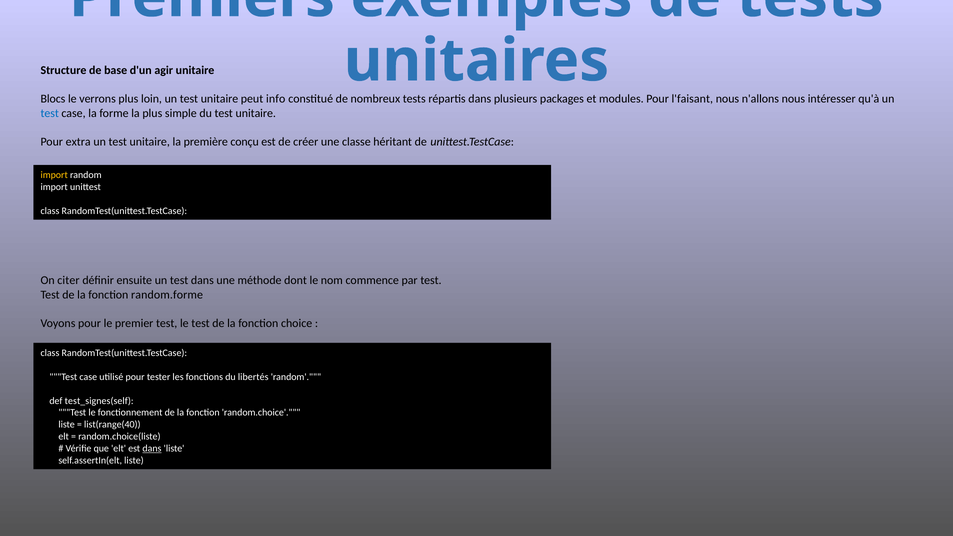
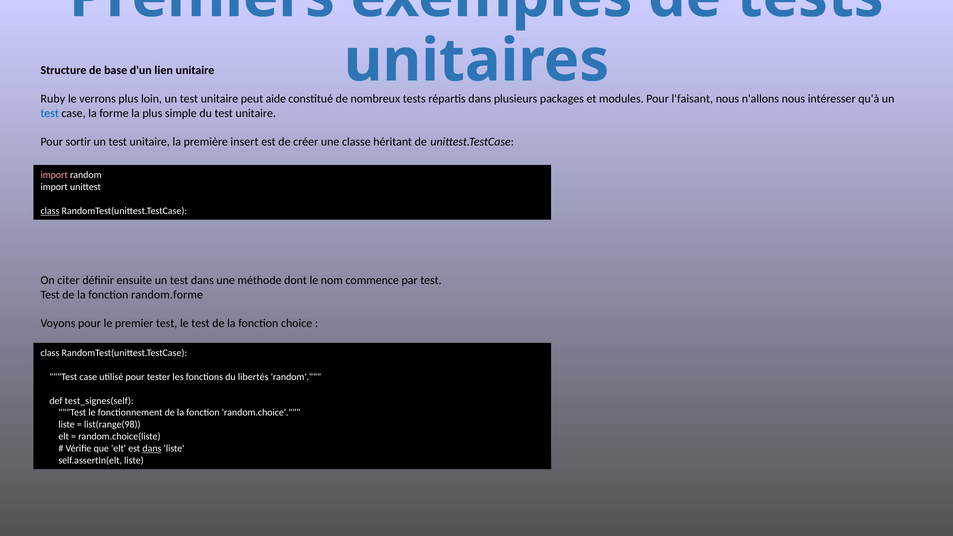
agir: agir -> lien
Blocs: Blocs -> Ruby
info: info -> aide
extra: extra -> sortir
conçu: conçu -> insert
import at (54, 175) colour: yellow -> pink
class at (50, 211) underline: none -> present
list(range(40: list(range(40 -> list(range(98
